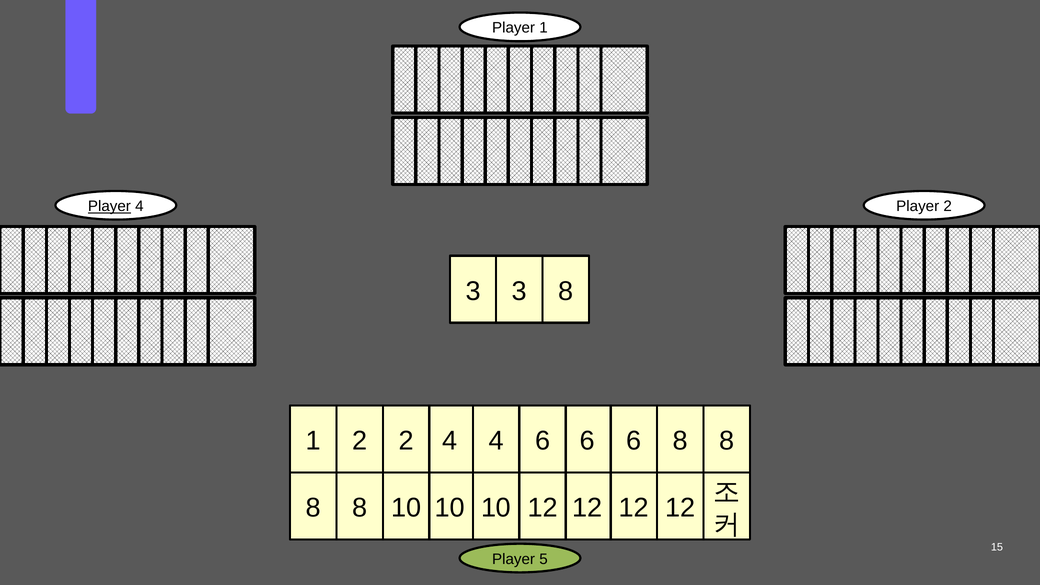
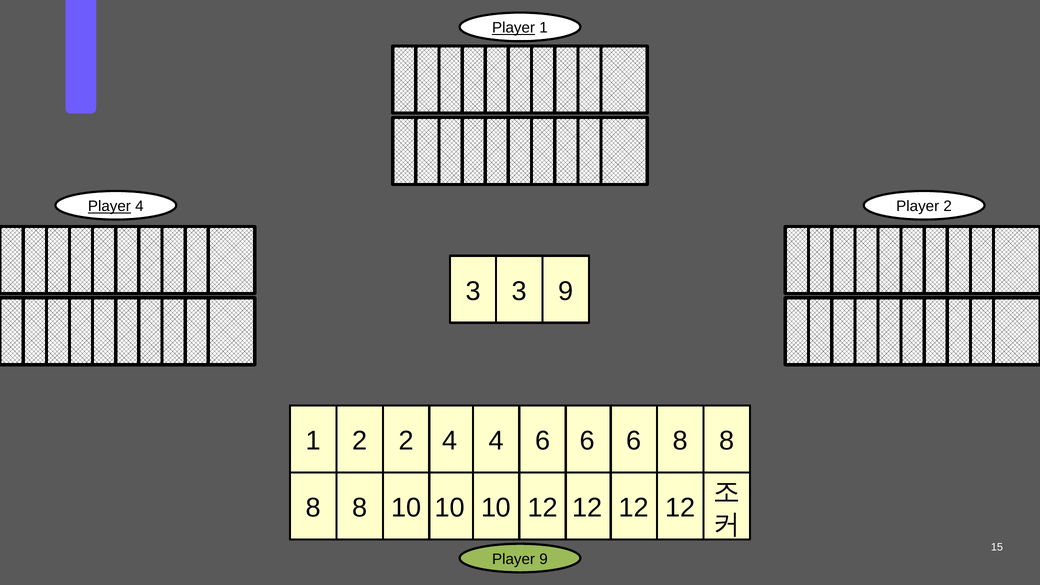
Player at (514, 28) underline: none -> present
3 8: 8 -> 9
Player 5: 5 -> 9
